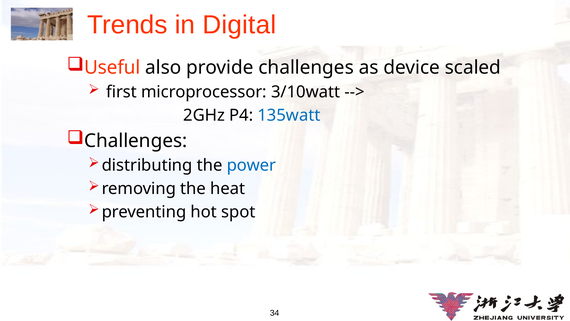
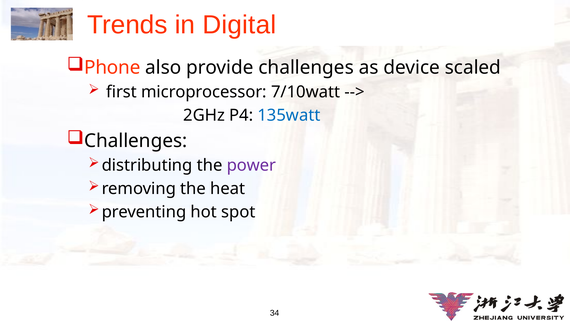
Useful: Useful -> Phone
3/10watt: 3/10watt -> 7/10watt
power colour: blue -> purple
